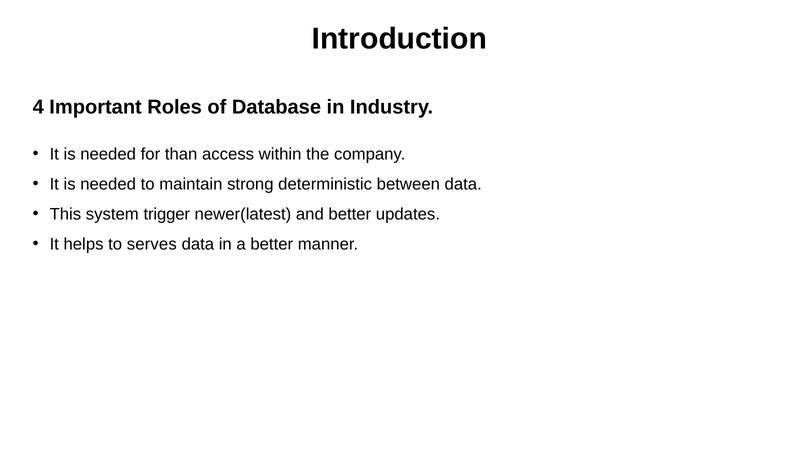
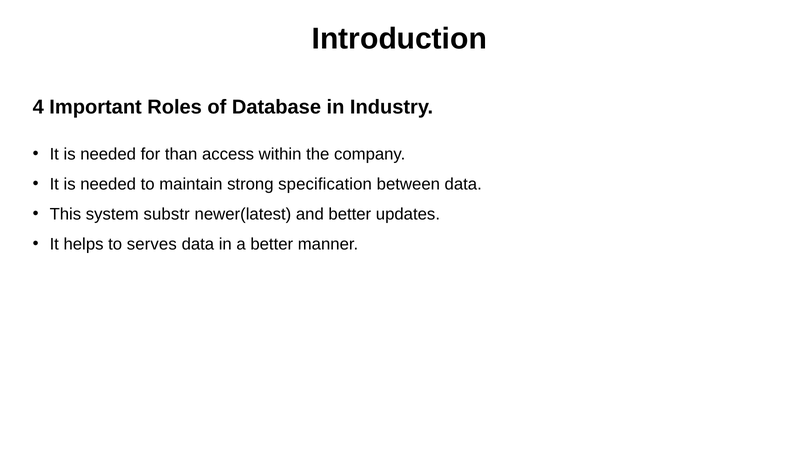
deterministic: deterministic -> specification
trigger: trigger -> substr
